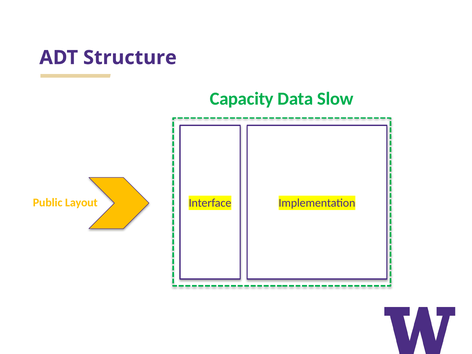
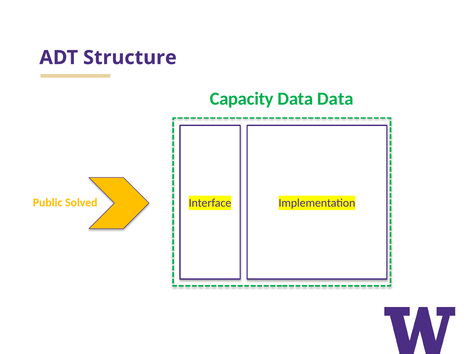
Data Slow: Slow -> Data
Layout: Layout -> Solved
